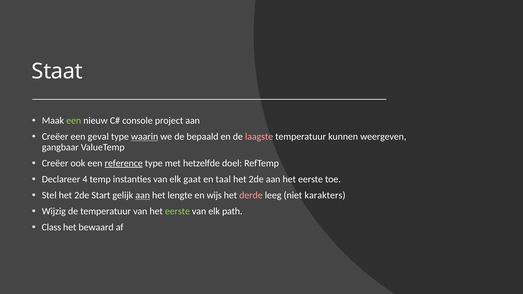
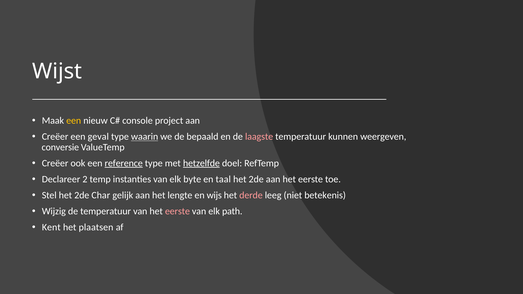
Staat: Staat -> Wijst
een at (74, 121) colour: light green -> yellow
gangbaar: gangbaar -> conversie
hetzelfde underline: none -> present
4: 4 -> 2
gaat: gaat -> byte
Start: Start -> Char
aan at (143, 195) underline: present -> none
karakters: karakters -> betekenis
eerste at (177, 211) colour: light green -> pink
Class: Class -> Kent
bewaard: bewaard -> plaatsen
